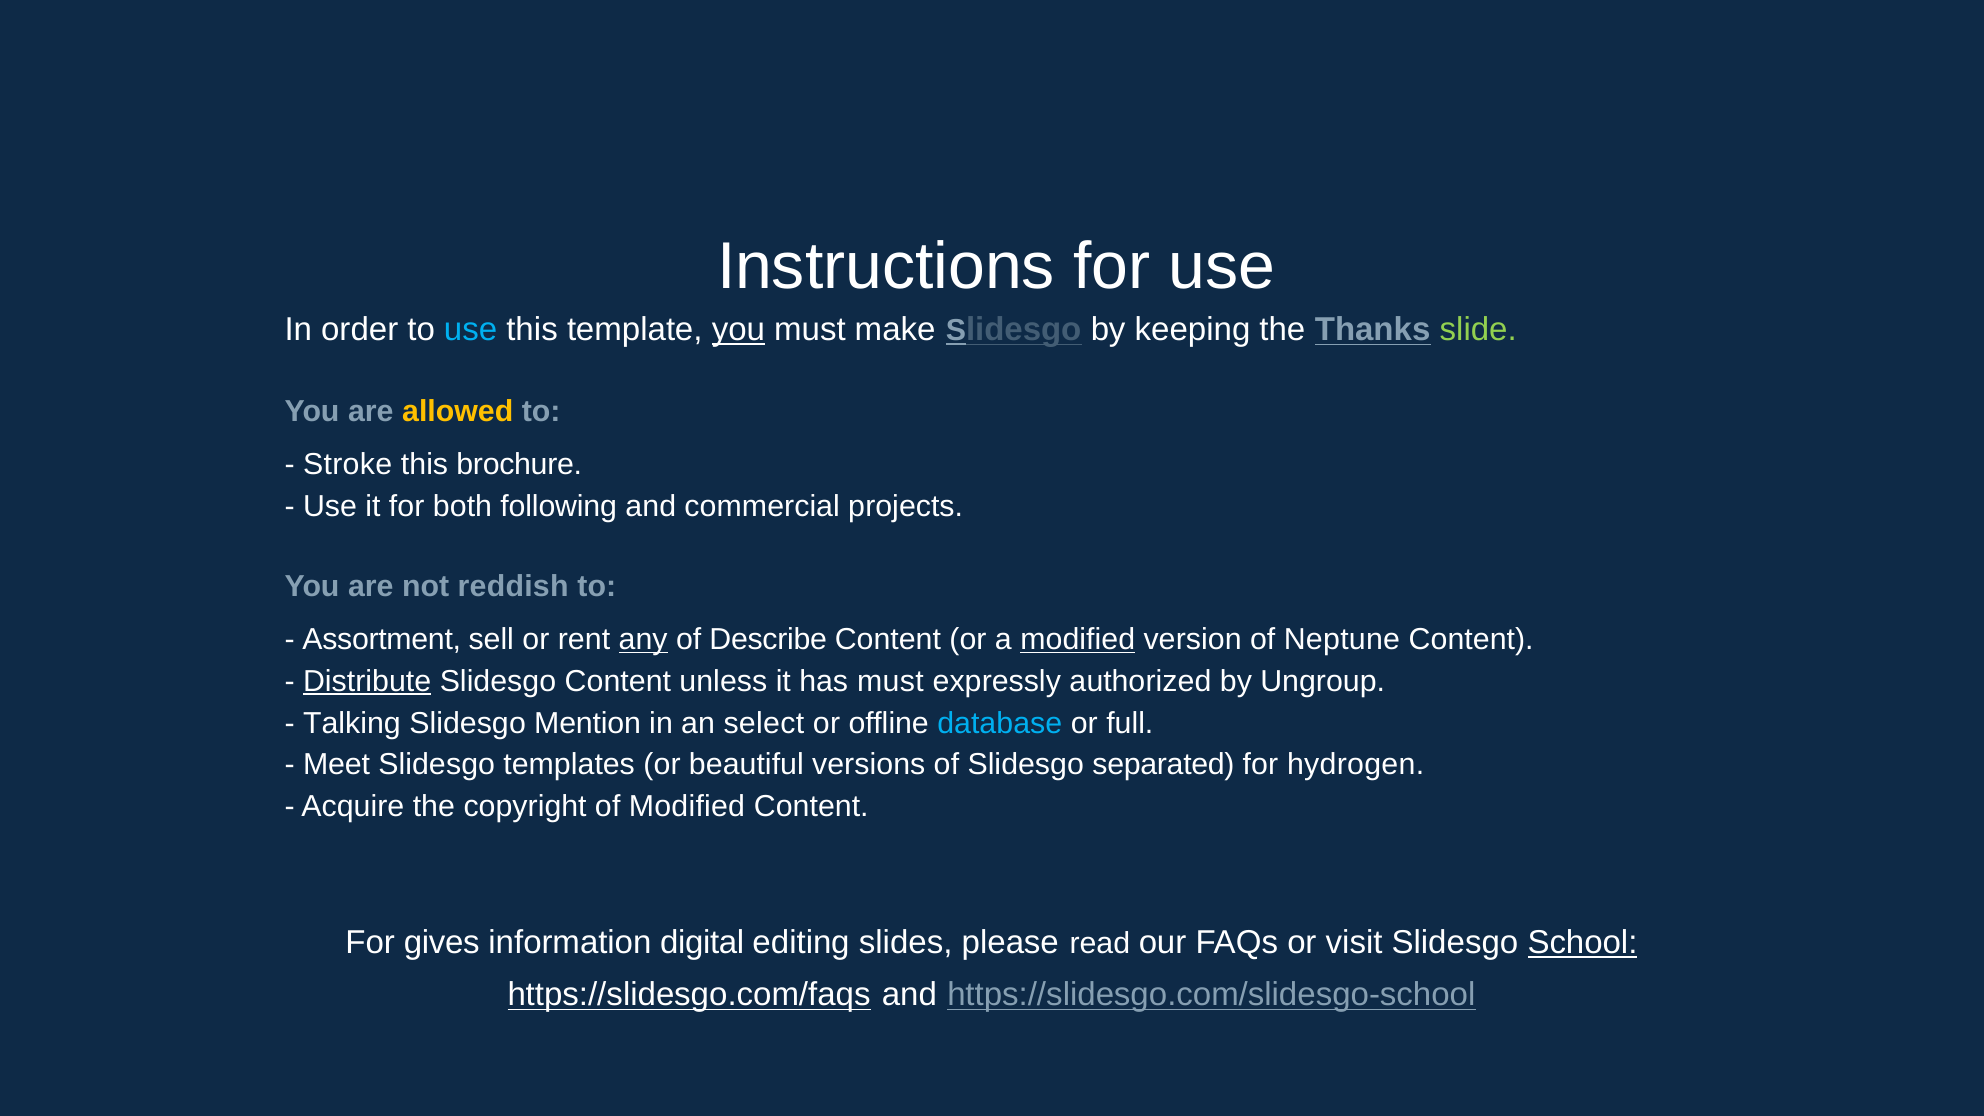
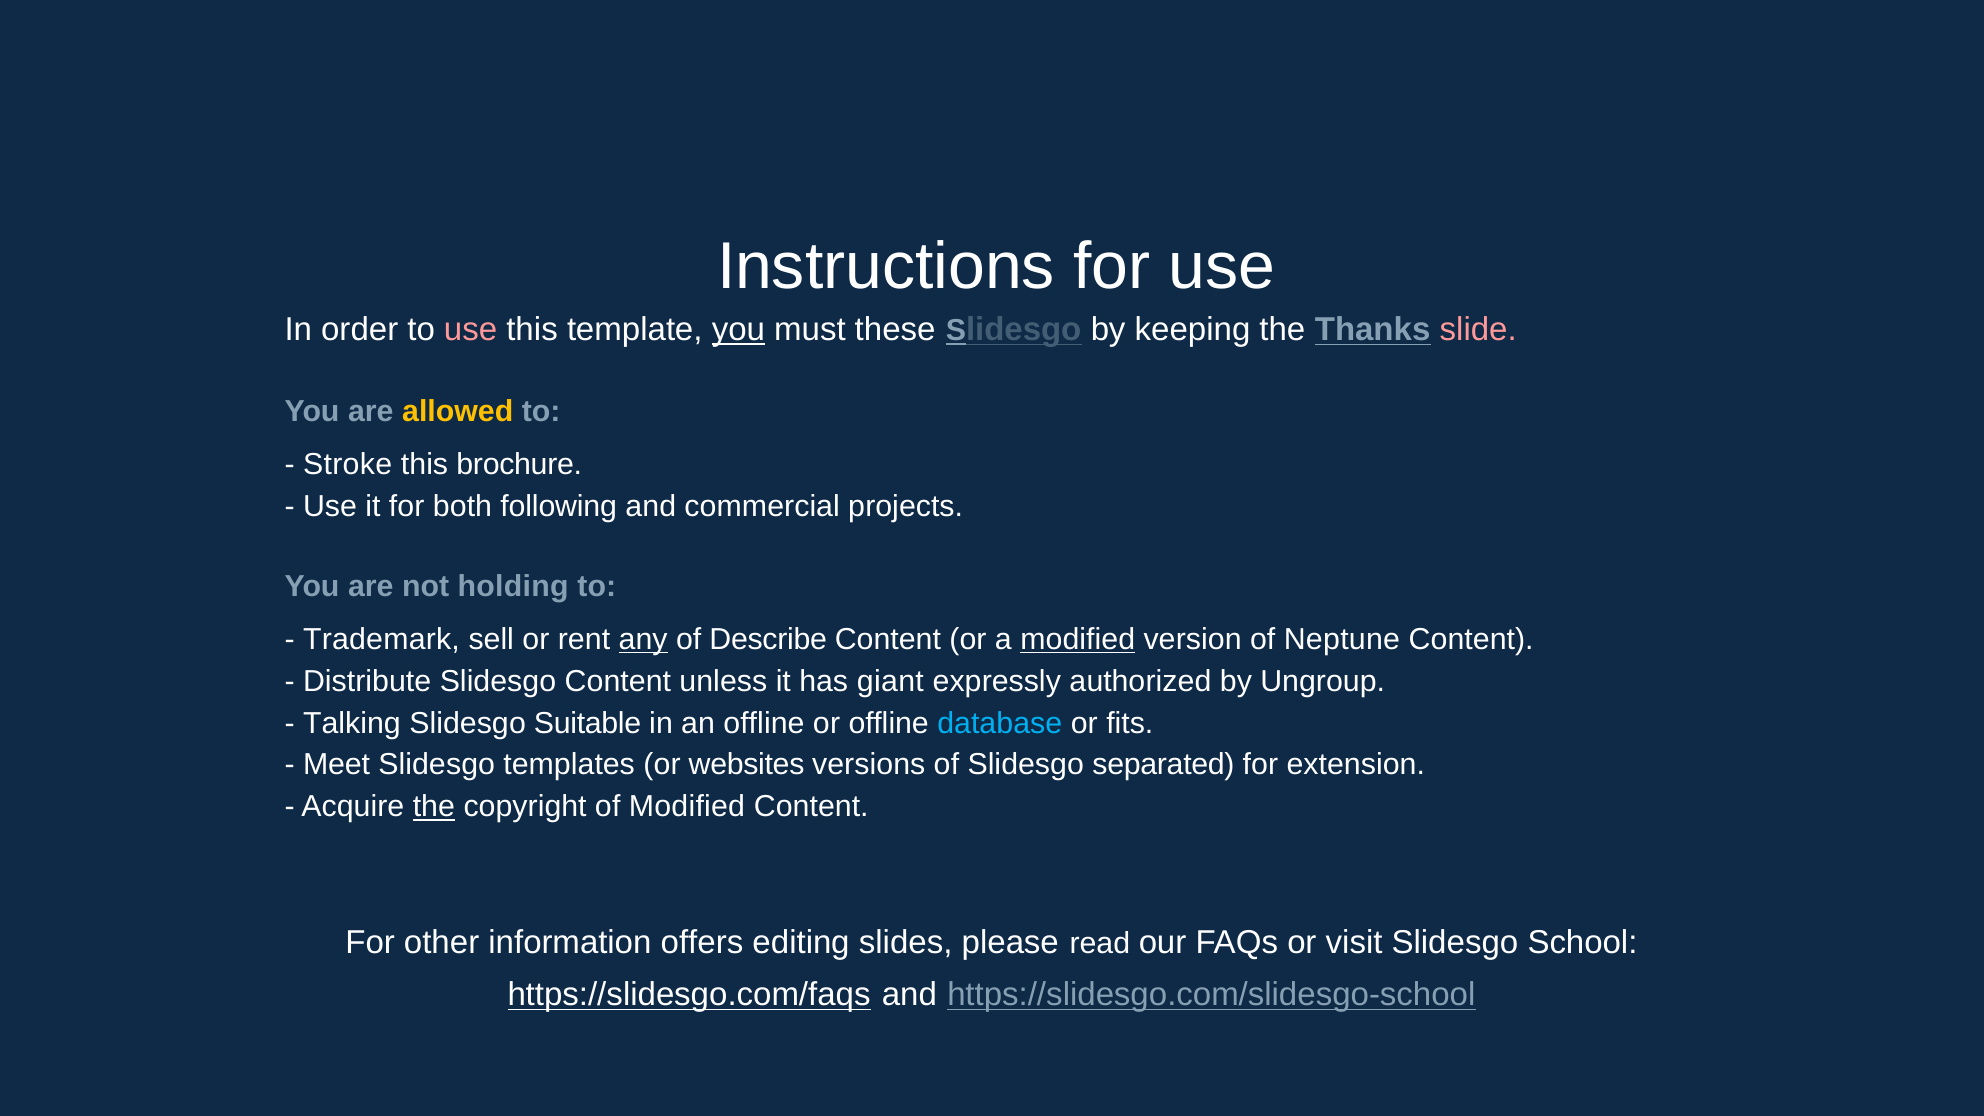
use at (471, 330) colour: light blue -> pink
make: make -> these
slide colour: light green -> pink
reddish: reddish -> holding
Assortment: Assortment -> Trademark
Distribute underline: present -> none
has must: must -> giant
Mention: Mention -> Suitable
an select: select -> offline
full: full -> fits
beautiful: beautiful -> websites
hydrogen: hydrogen -> extension
the at (434, 807) underline: none -> present
gives: gives -> other
digital: digital -> offers
School underline: present -> none
